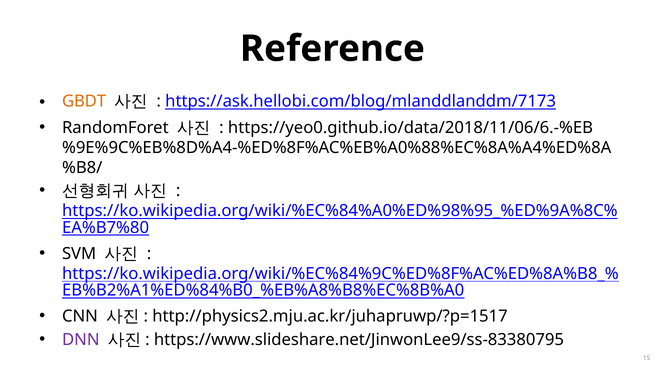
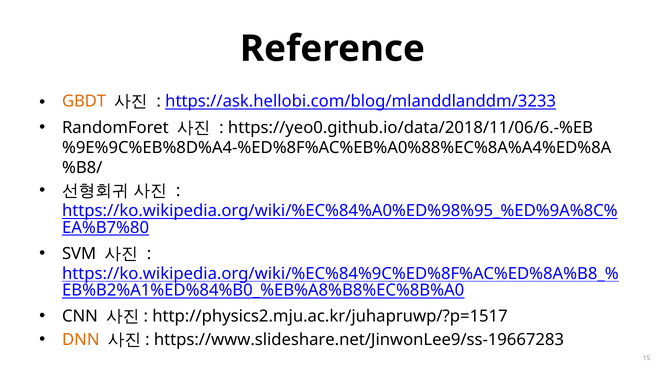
https://ask.hellobi.com/blog/mlanddlanddm/7173: https://ask.hellobi.com/blog/mlanddlanddm/7173 -> https://ask.hellobi.com/blog/mlanddlanddm/3233
DNN colour: purple -> orange
https://www.slideshare.net/JinwonLee9/ss-83380795: https://www.slideshare.net/JinwonLee9/ss-83380795 -> https://www.slideshare.net/JinwonLee9/ss-19667283
